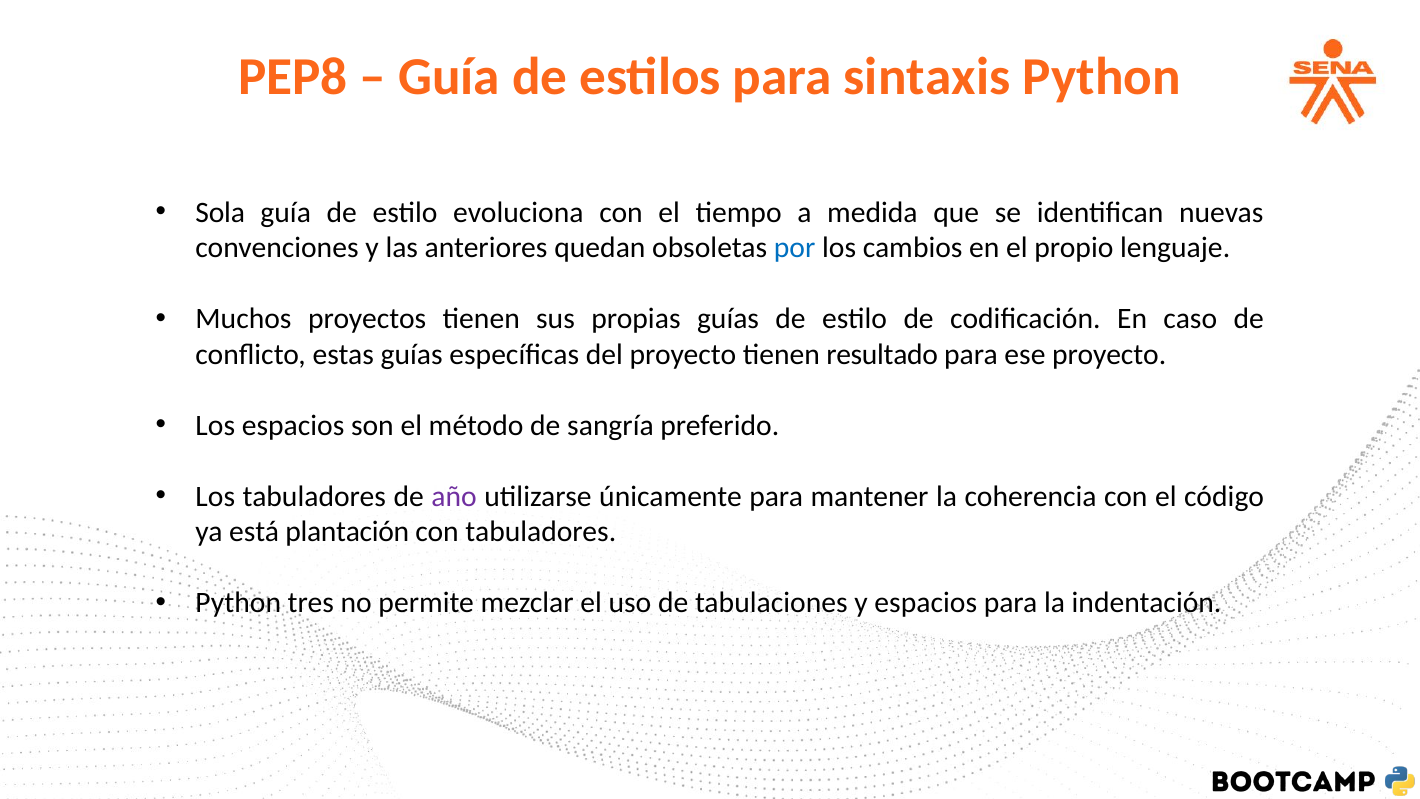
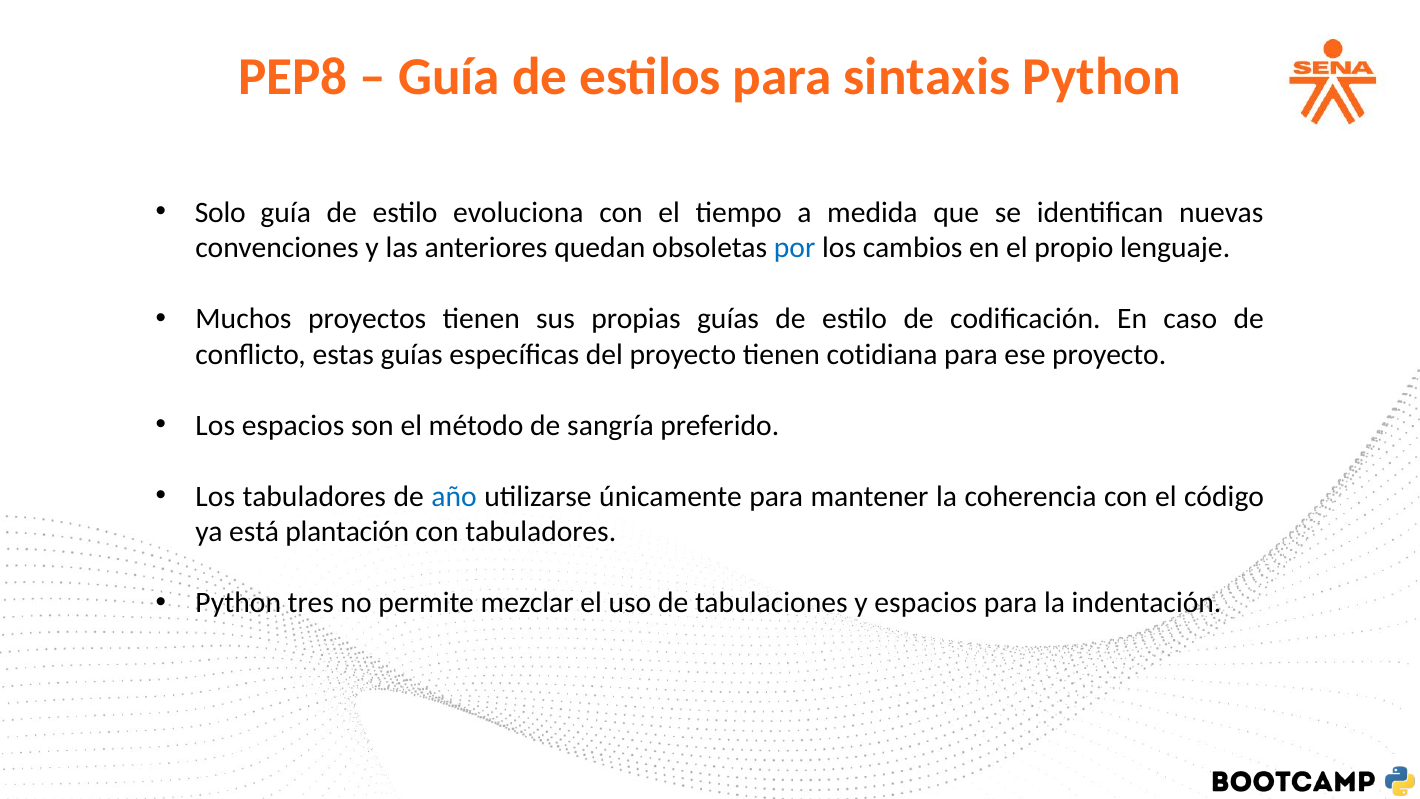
Sola: Sola -> Solo
resultado: resultado -> cotidiana
año colour: purple -> blue
